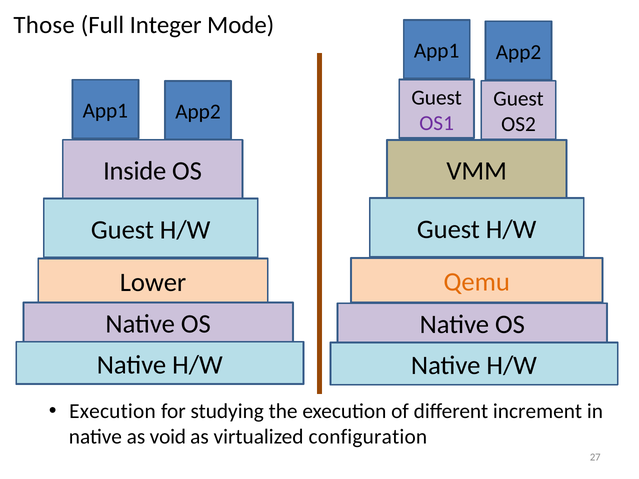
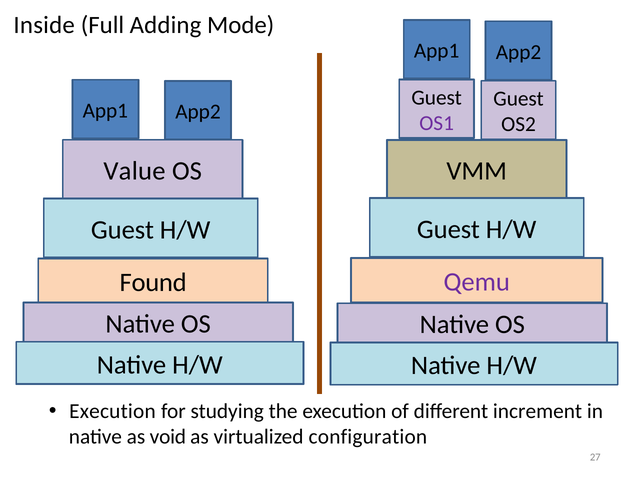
Those: Those -> Inside
Integer: Integer -> Adding
Inside: Inside -> Value
Qemu colour: orange -> purple
Lower: Lower -> Found
